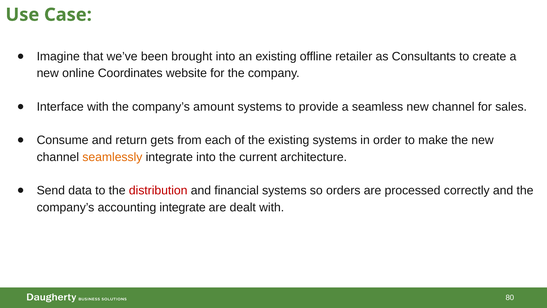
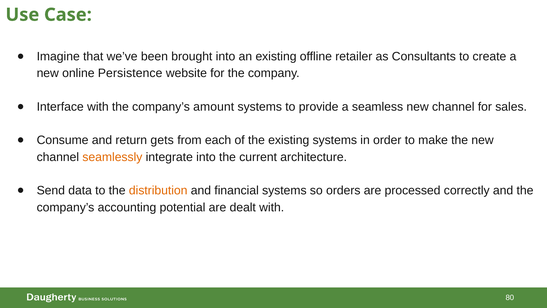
Coordinates: Coordinates -> Persistence
distribution colour: red -> orange
accounting integrate: integrate -> potential
